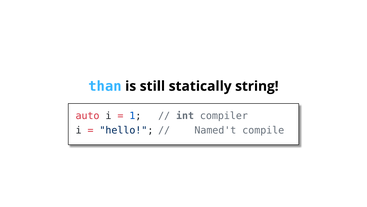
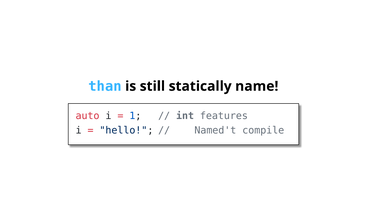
string: string -> name
compiler: compiler -> features
